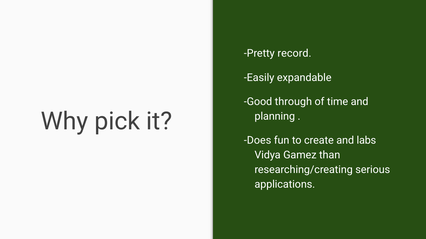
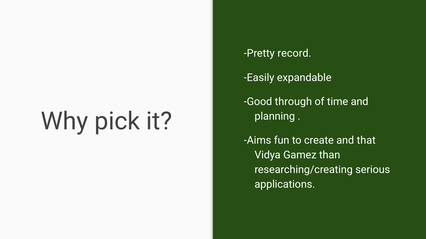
Does: Does -> Aims
labs: labs -> that
